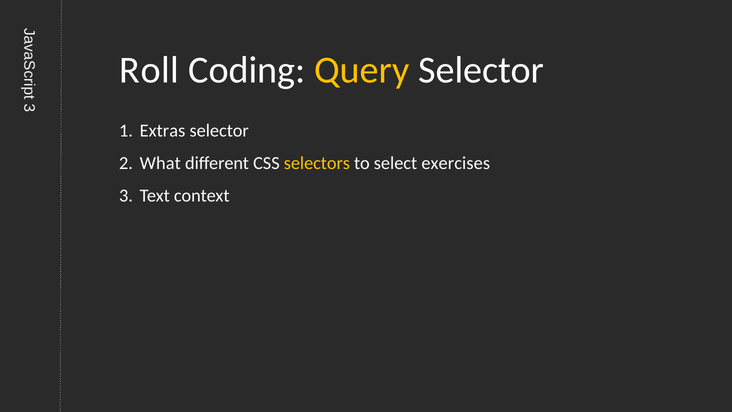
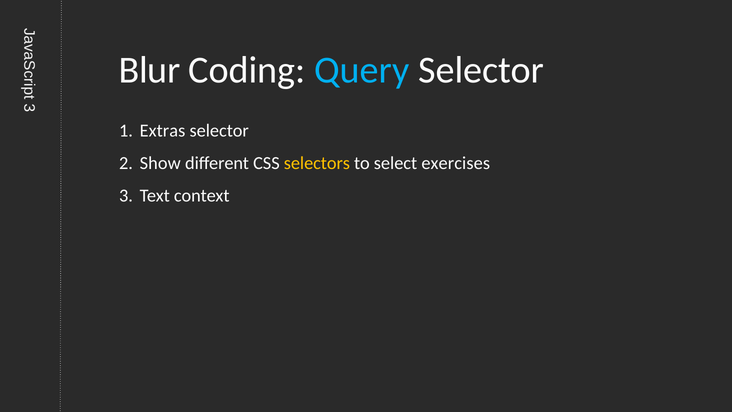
Roll: Roll -> Blur
Query colour: yellow -> light blue
What: What -> Show
